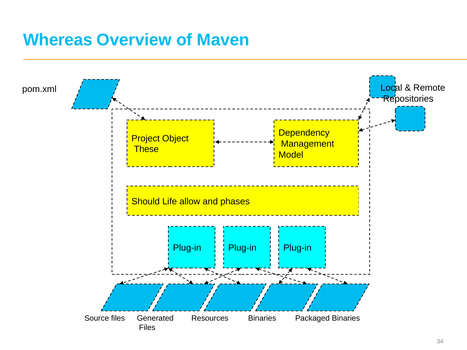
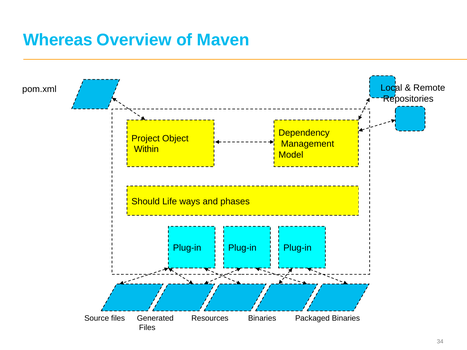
These: These -> Within
allow: allow -> ways
